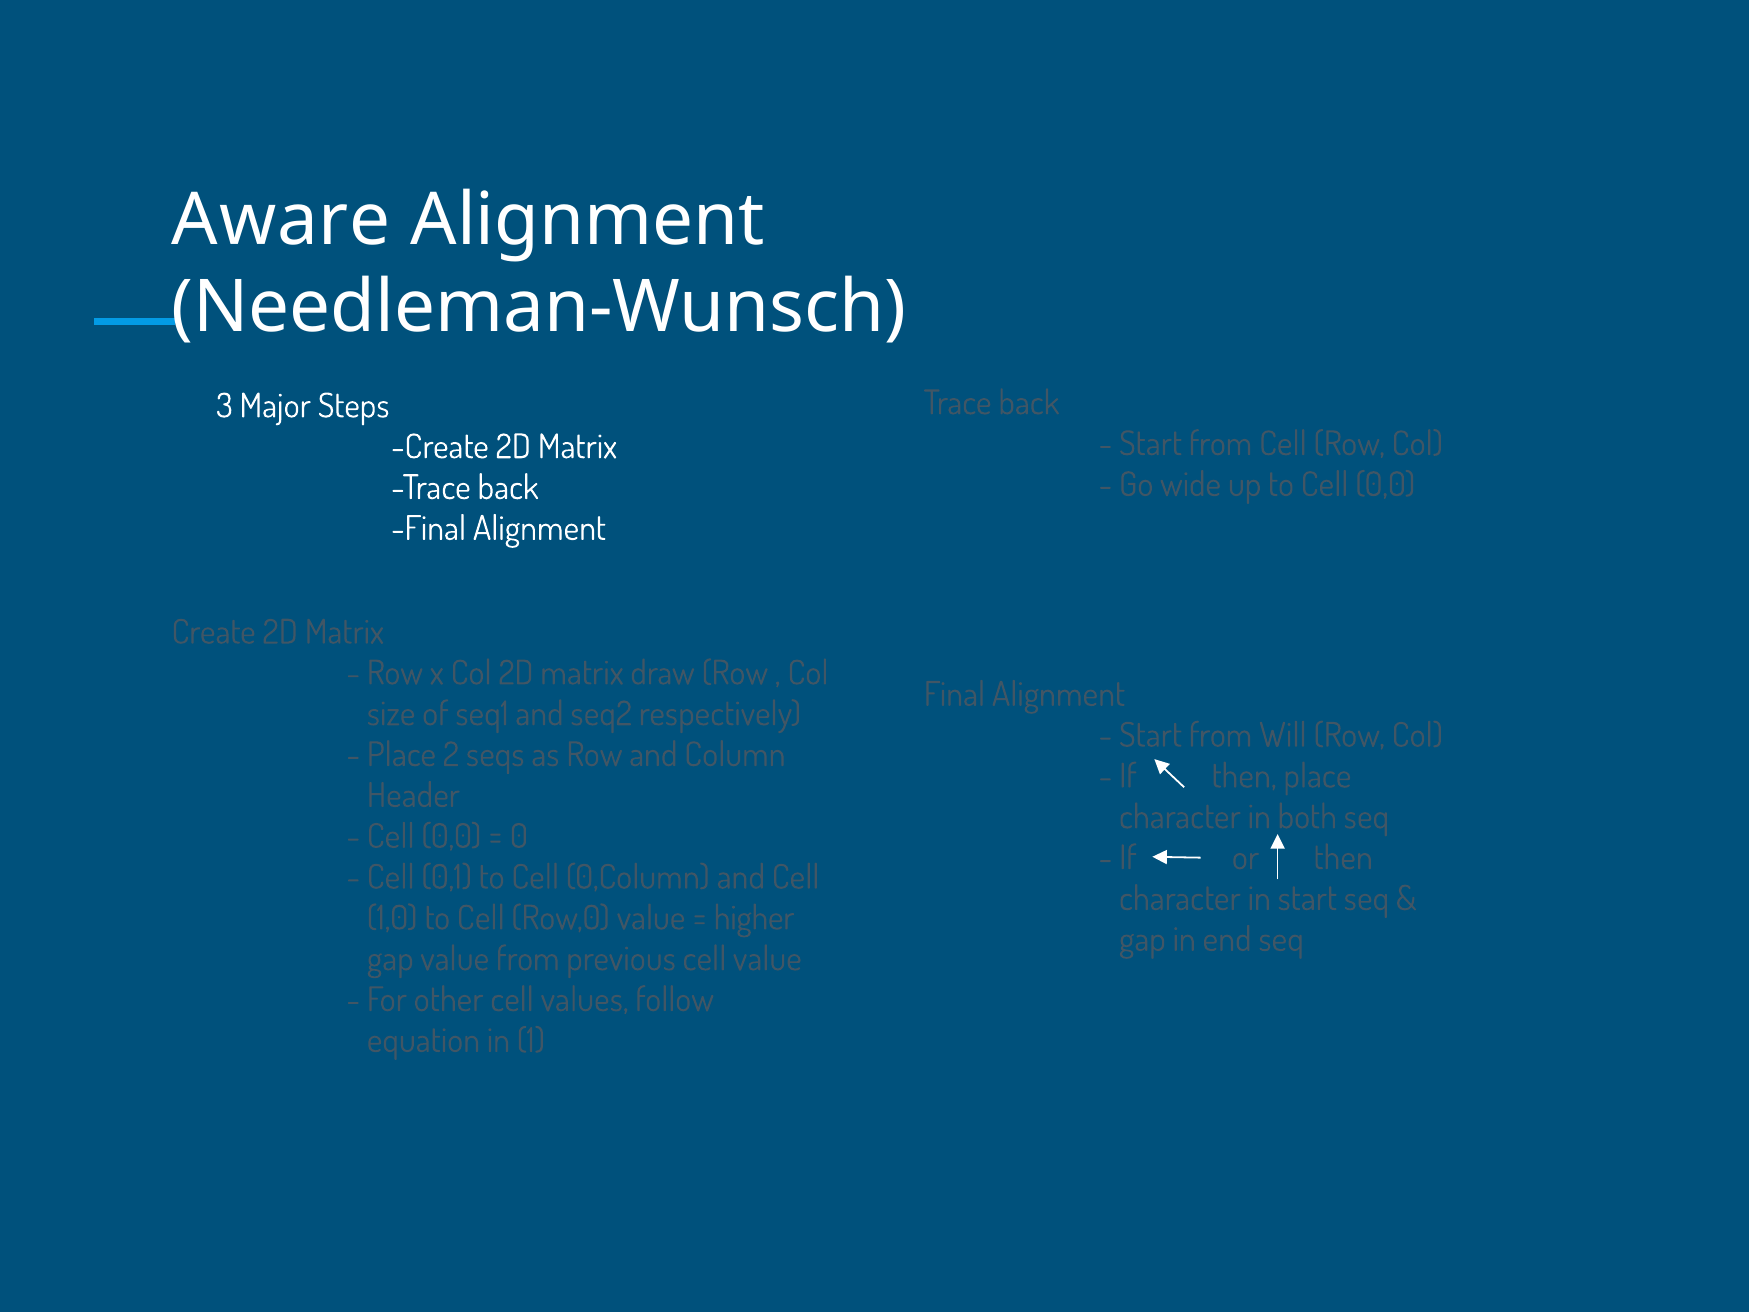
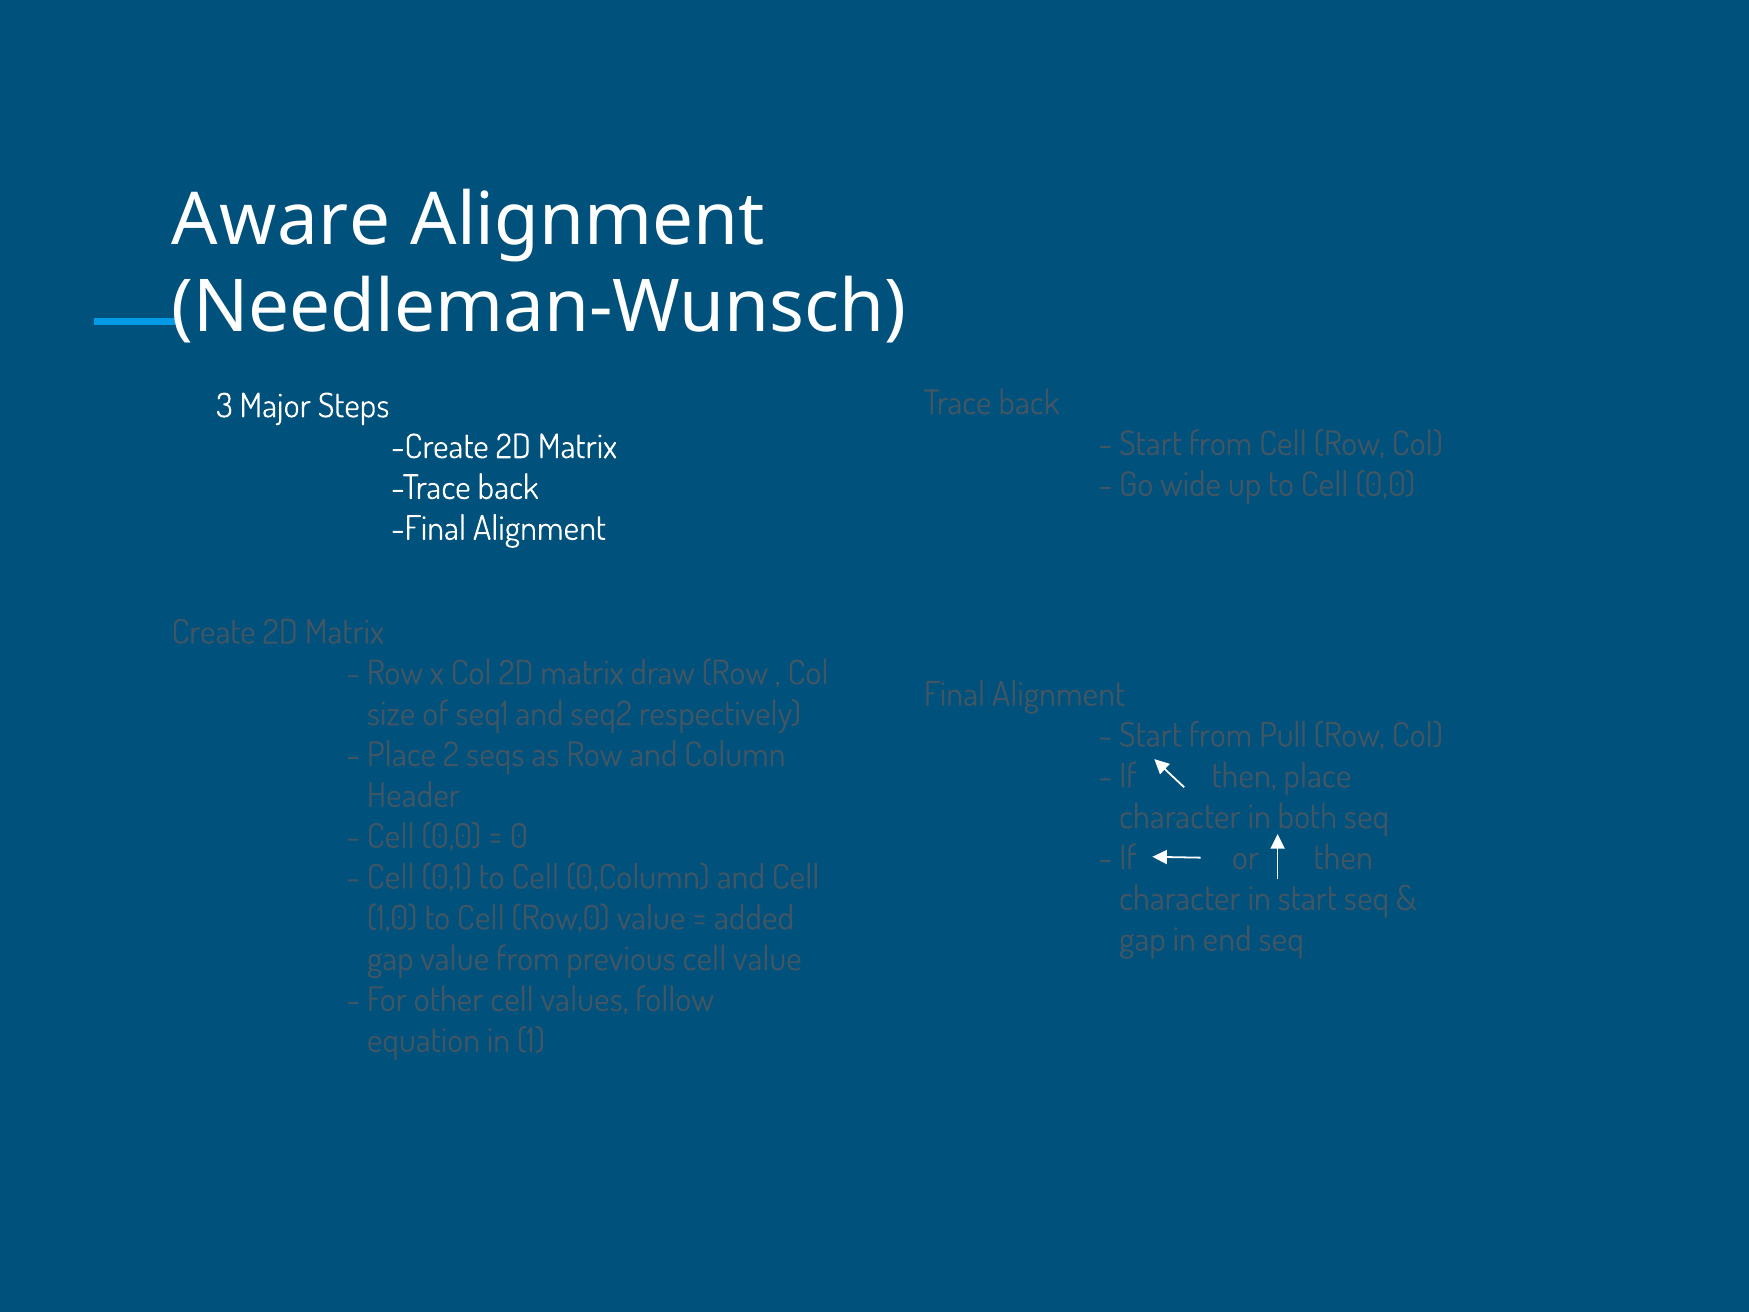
Will: Will -> Pull
higher: higher -> added
